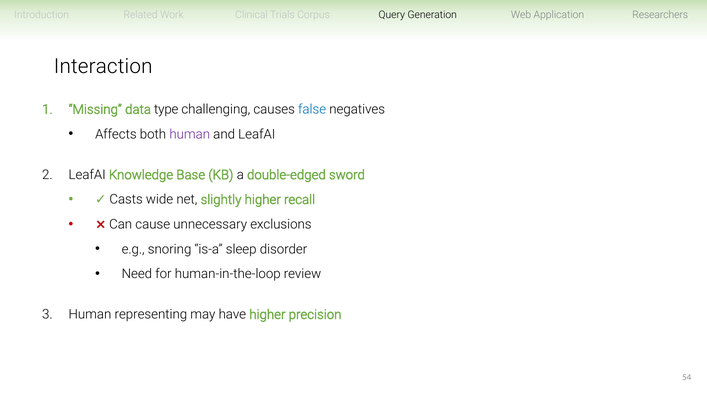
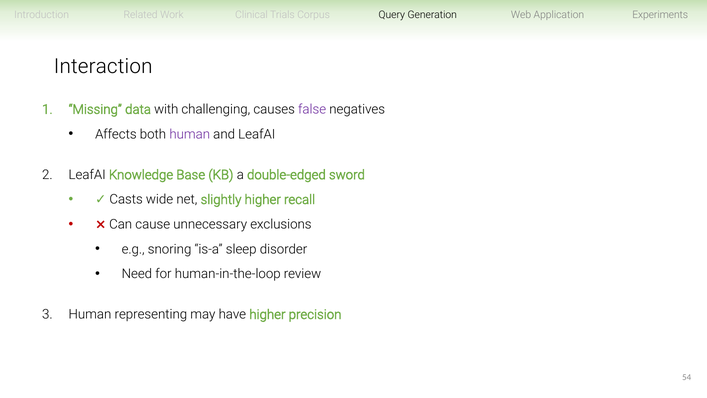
Researchers: Researchers -> Experiments
type: type -> with
false colour: blue -> purple
